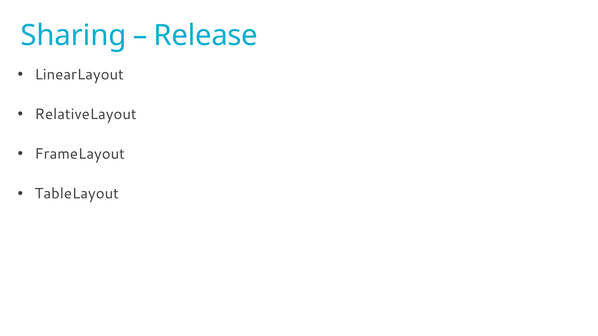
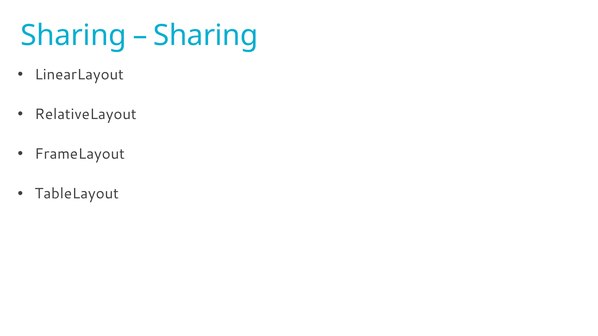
Release at (206, 35): Release -> Sharing
